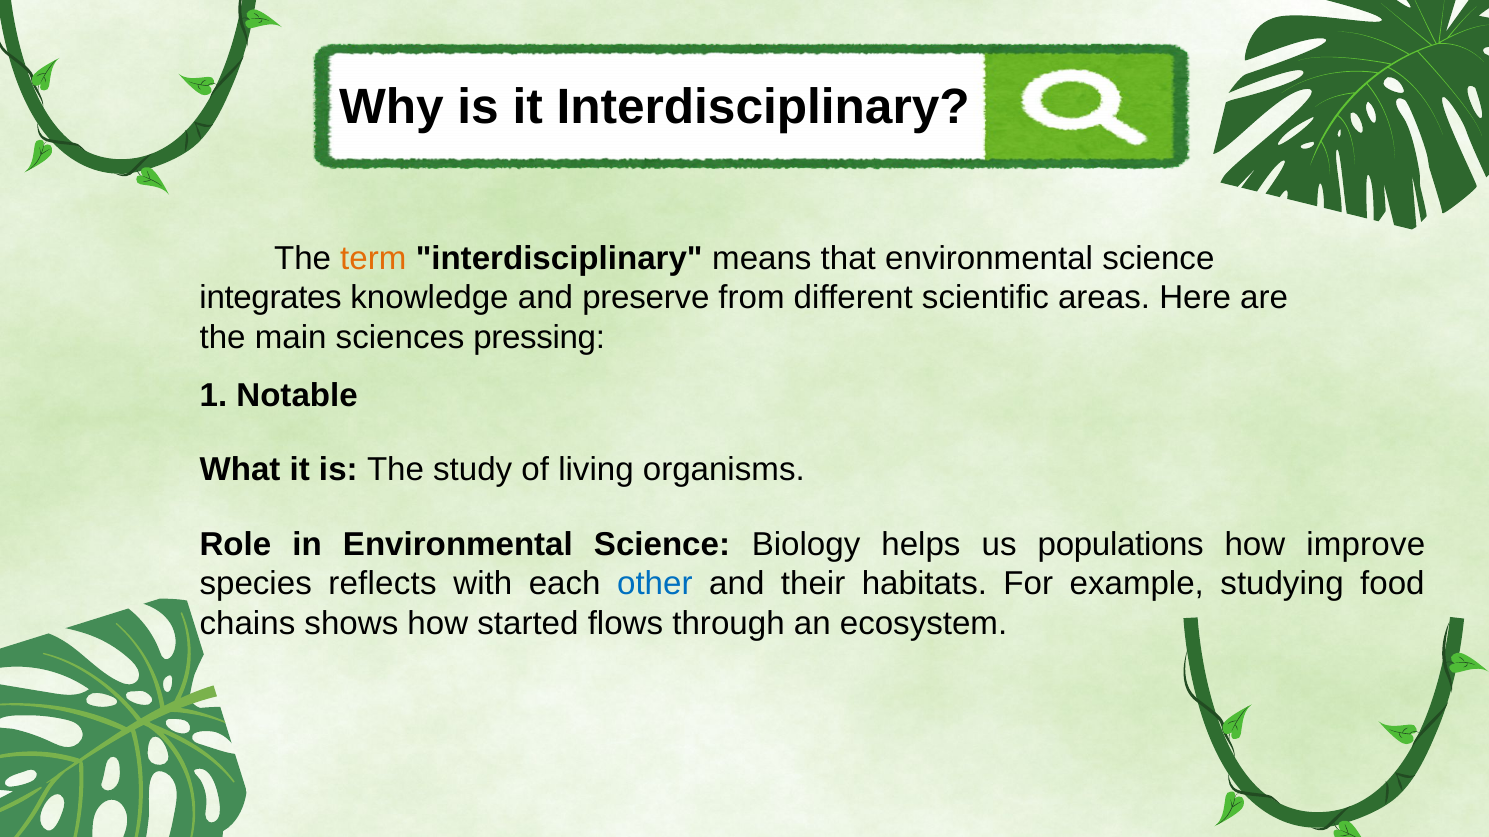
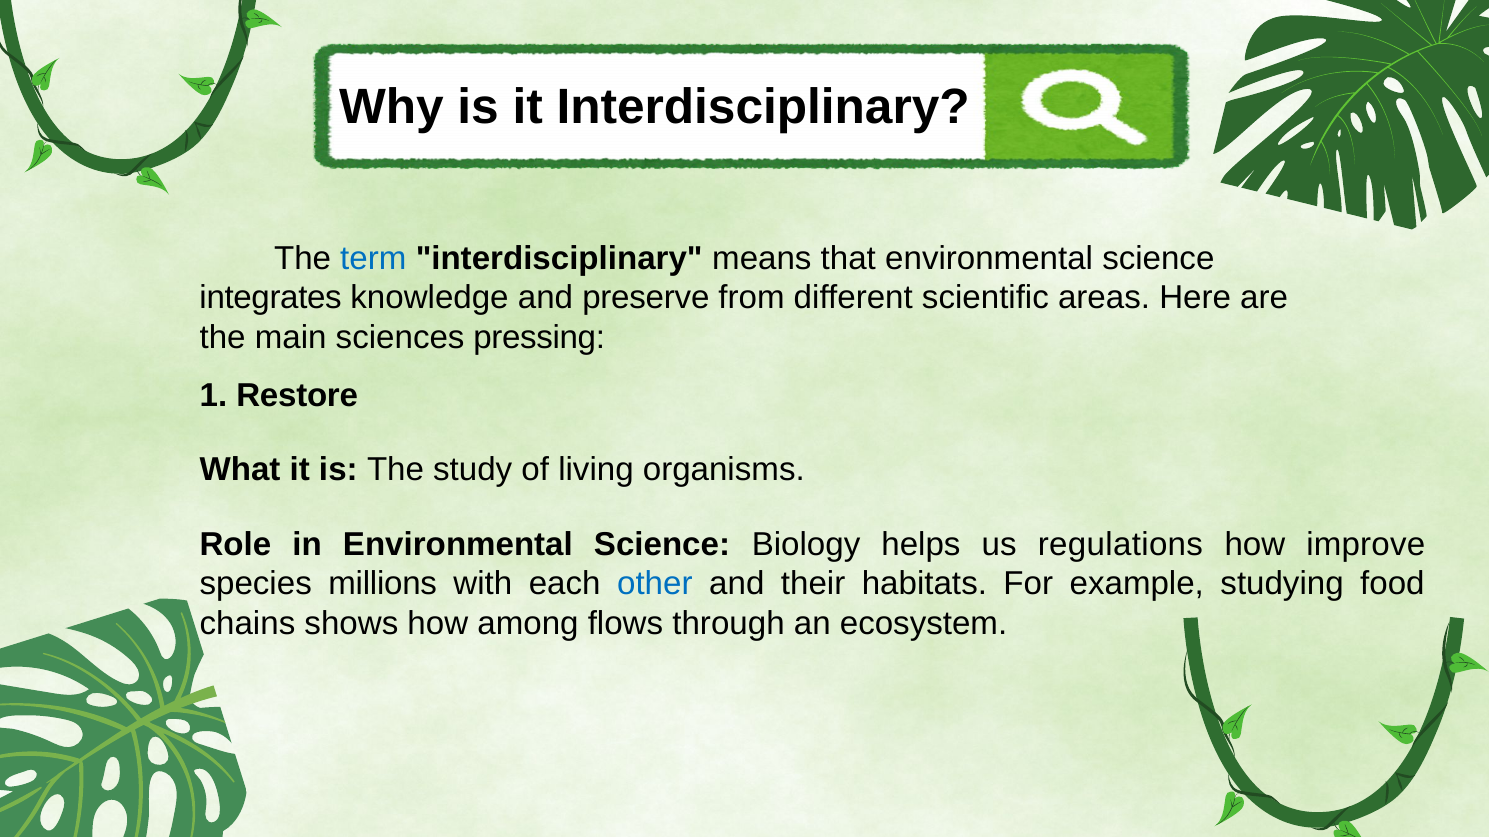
term colour: orange -> blue
Notable: Notable -> Restore
populations: populations -> regulations
reflects: reflects -> millions
started: started -> among
